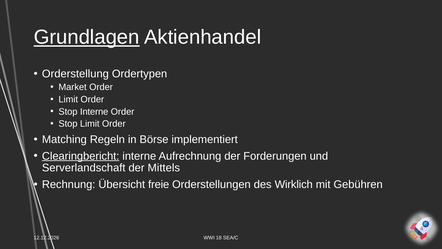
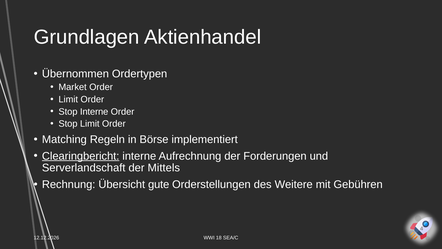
Grundlagen underline: present -> none
Orderstellung: Orderstellung -> Übernommen
freie: freie -> gute
Wirklich: Wirklich -> Weitere
